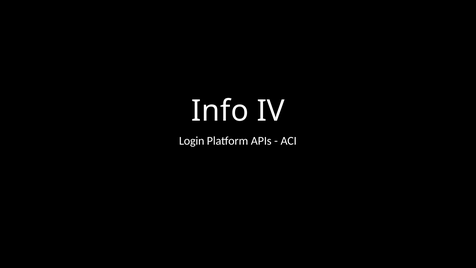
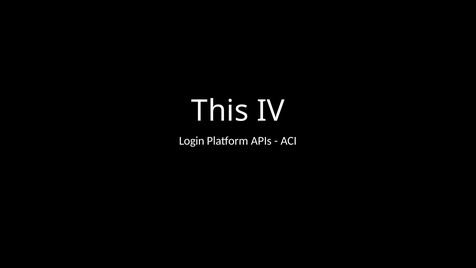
Info: Info -> This
